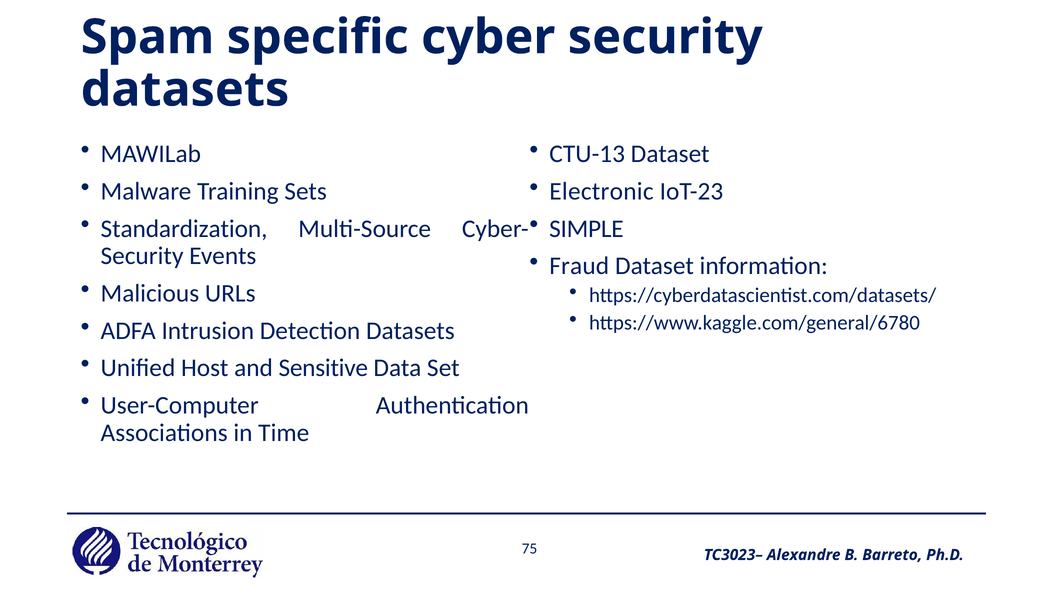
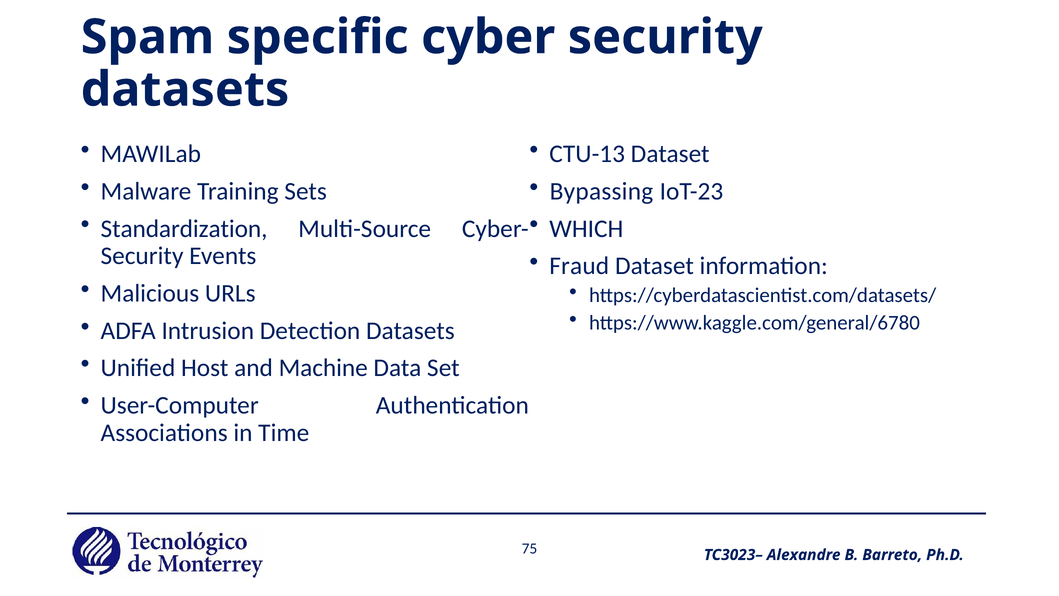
Electronic: Electronic -> Bypassing
SIMPLE: SIMPLE -> WHICH
Sensitive: Sensitive -> Machine
